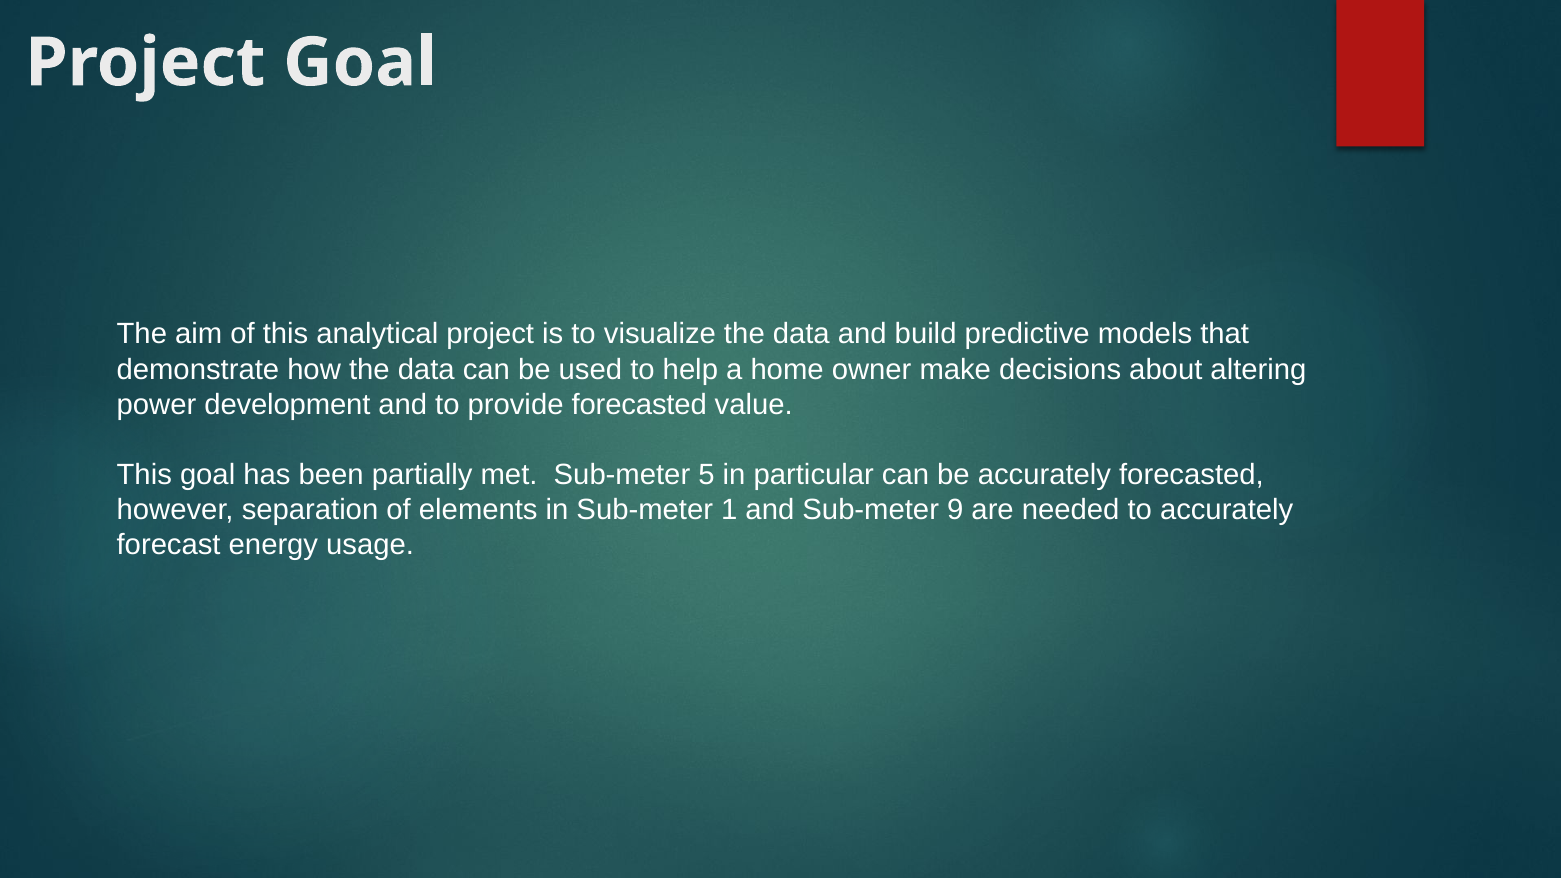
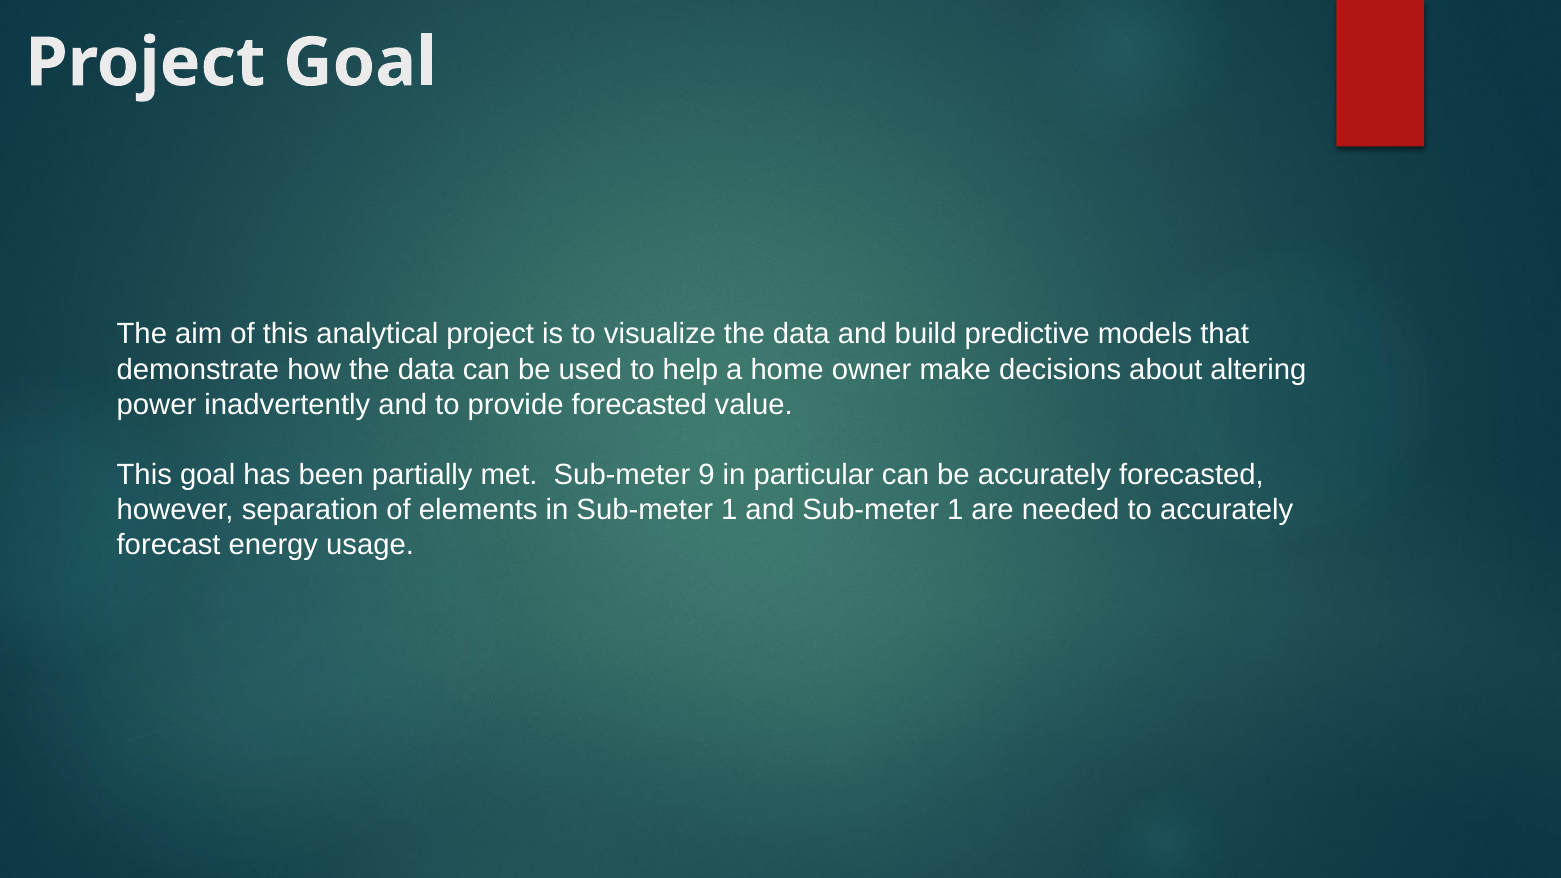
development: development -> inadvertently
5: 5 -> 9
and Sub-meter 9: 9 -> 1
